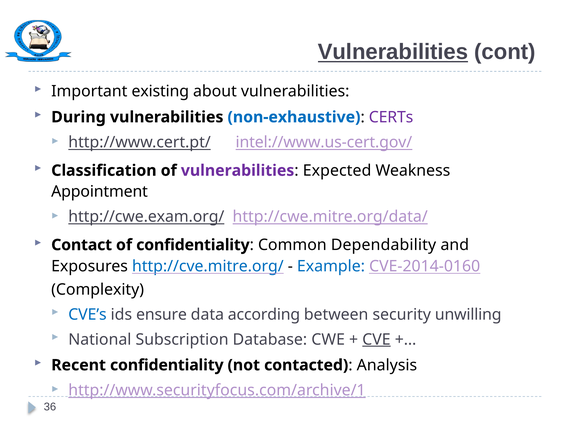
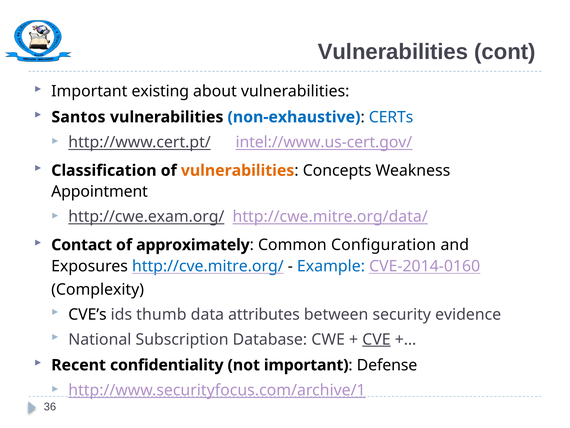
Vulnerabilities at (393, 52) underline: present -> none
During: During -> Santos
CERTs colour: purple -> blue
vulnerabilities at (238, 170) colour: purple -> orange
Expected: Expected -> Concepts
of confidentiality: confidentiality -> approximately
Dependability: Dependability -> Configuration
CVE’s colour: blue -> black
ensure: ensure -> thumb
according: according -> attributes
unwilling: unwilling -> evidence
not contacted: contacted -> important
Analysis: Analysis -> Defense
